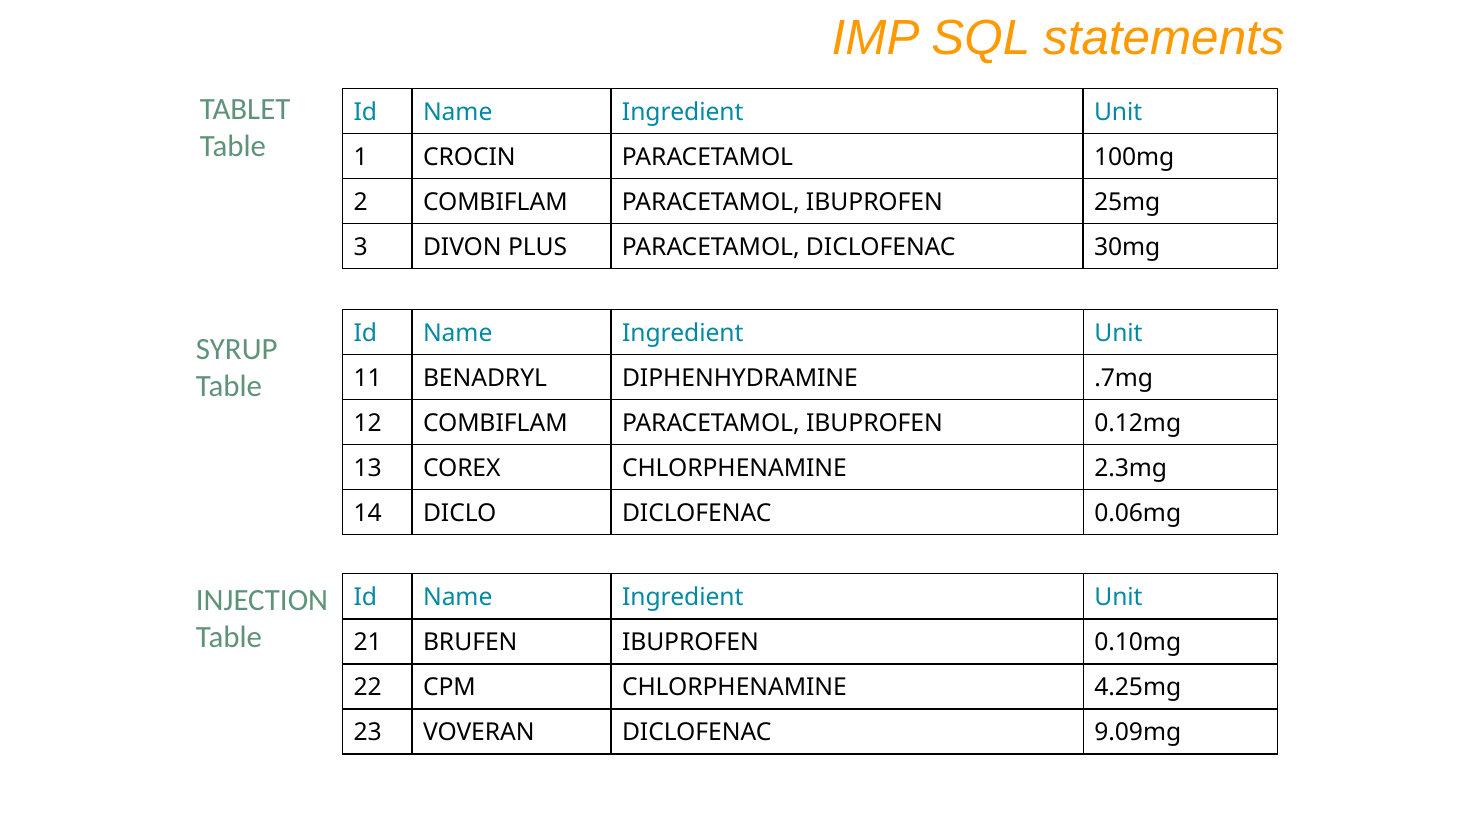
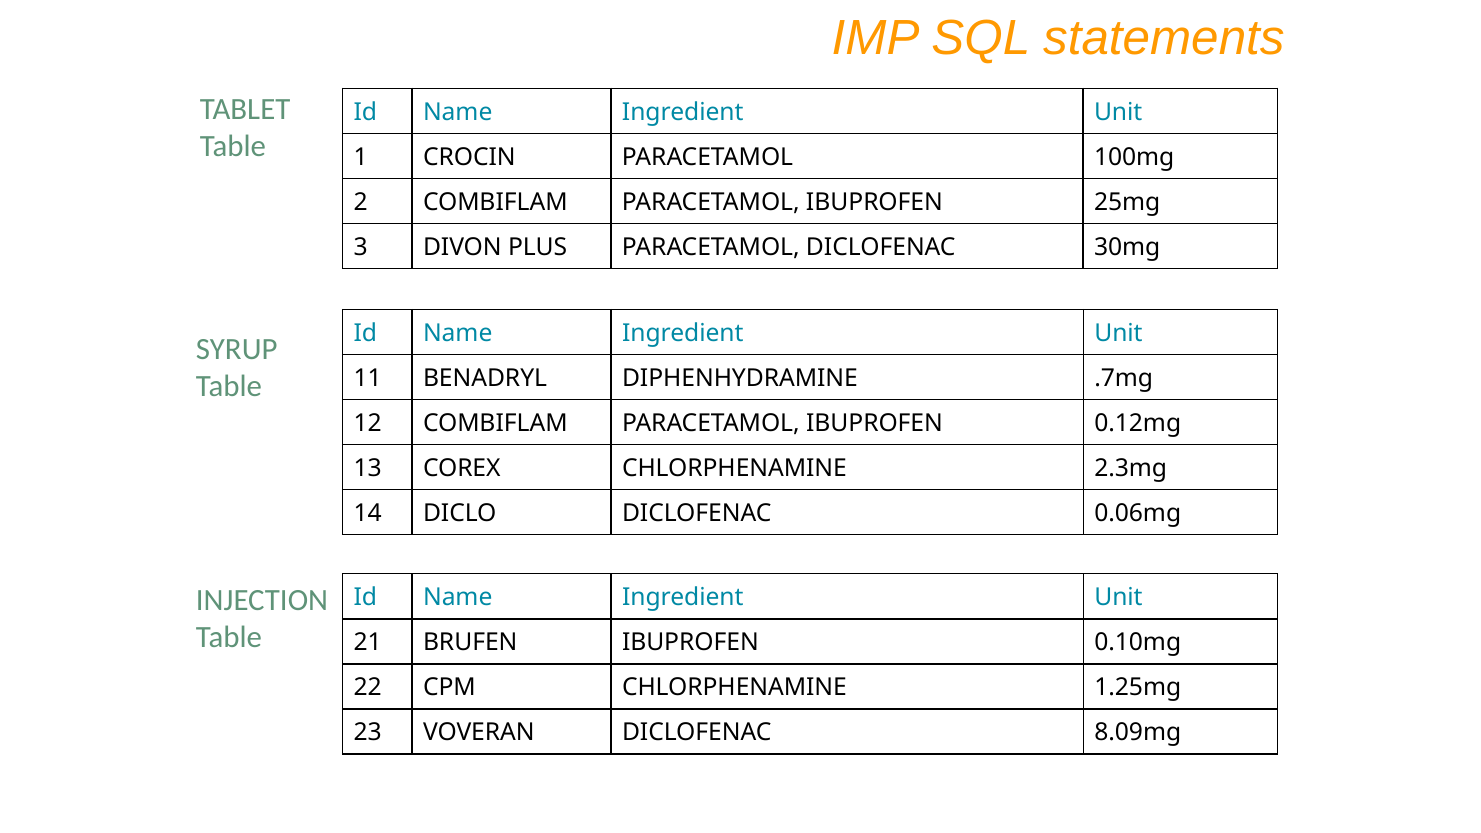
4.25mg: 4.25mg -> 1.25mg
9.09mg: 9.09mg -> 8.09mg
